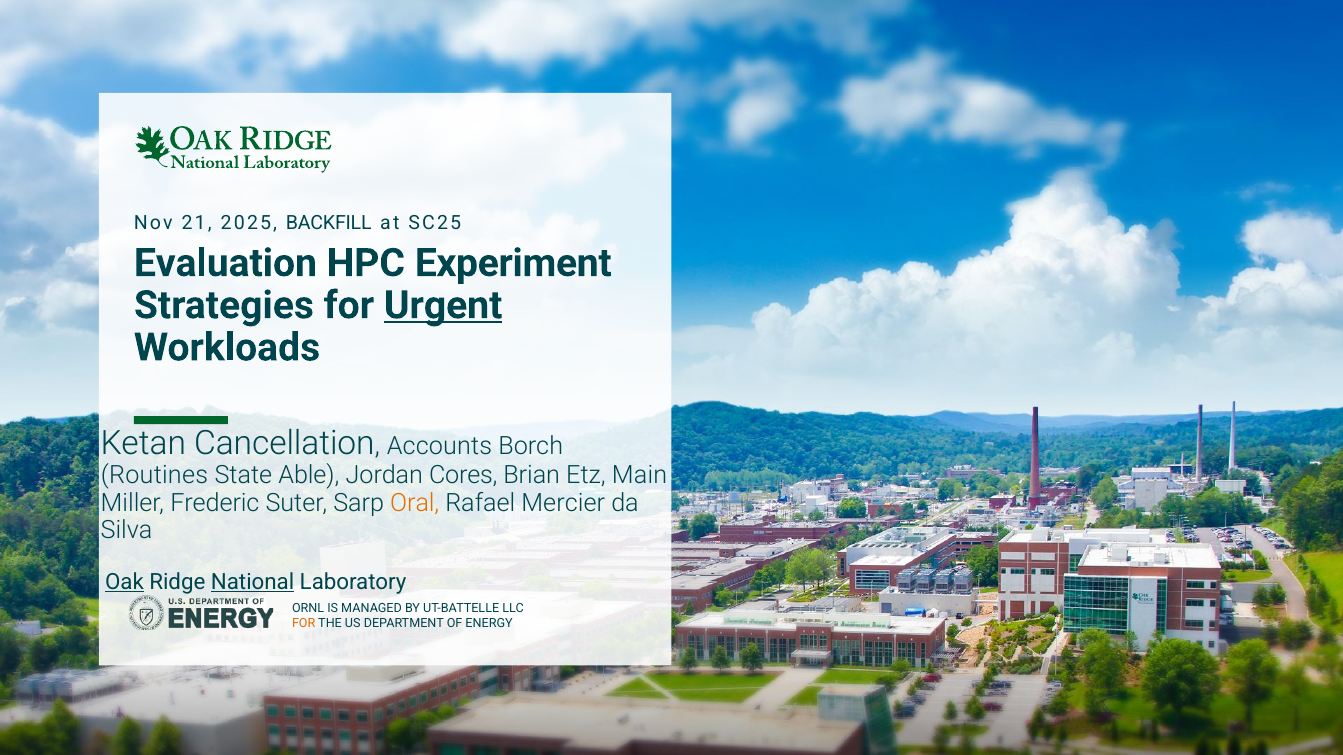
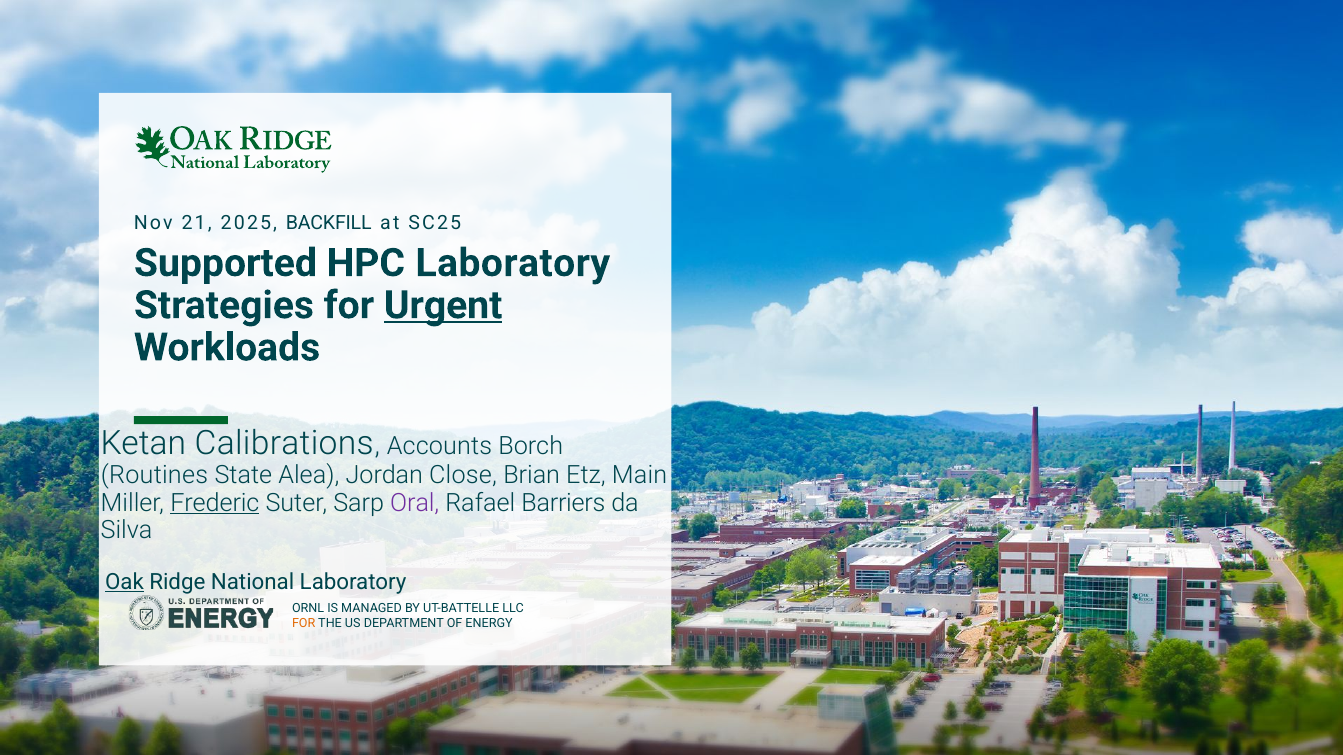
Evaluation: Evaluation -> Supported
HPC Experiment: Experiment -> Laboratory
Cancellation: Cancellation -> Calibrations
Able: Able -> Alea
Cores: Cores -> Close
Frederic underline: none -> present
Oral colour: orange -> purple
Mercier: Mercier -> Barriers
National underline: present -> none
